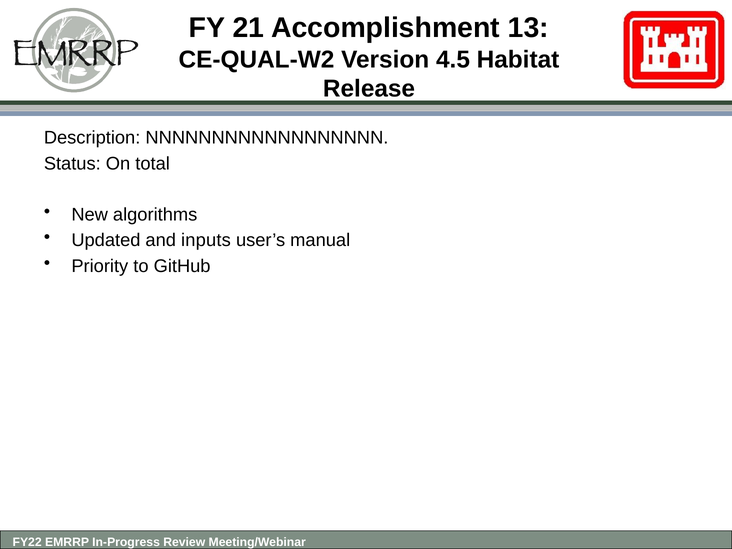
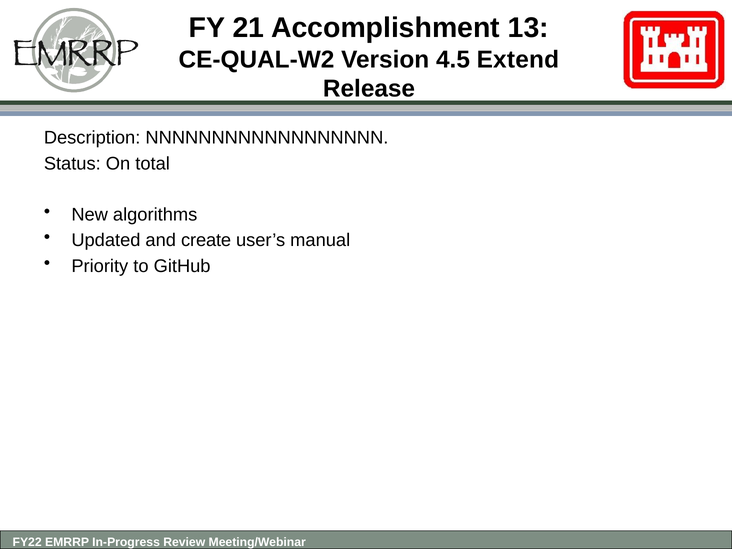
Habitat: Habitat -> Extend
inputs: inputs -> create
